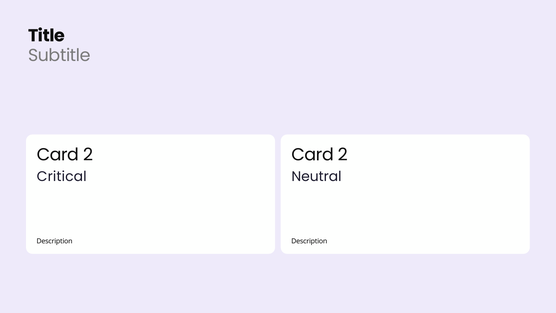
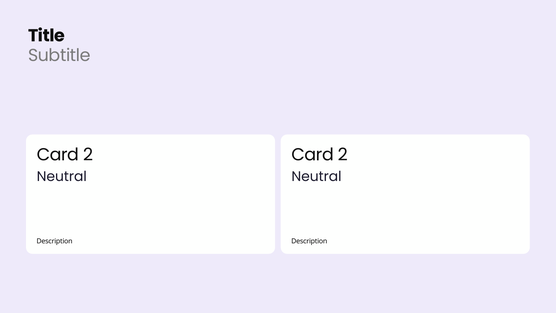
Critical at (62, 176): Critical -> Neutral
